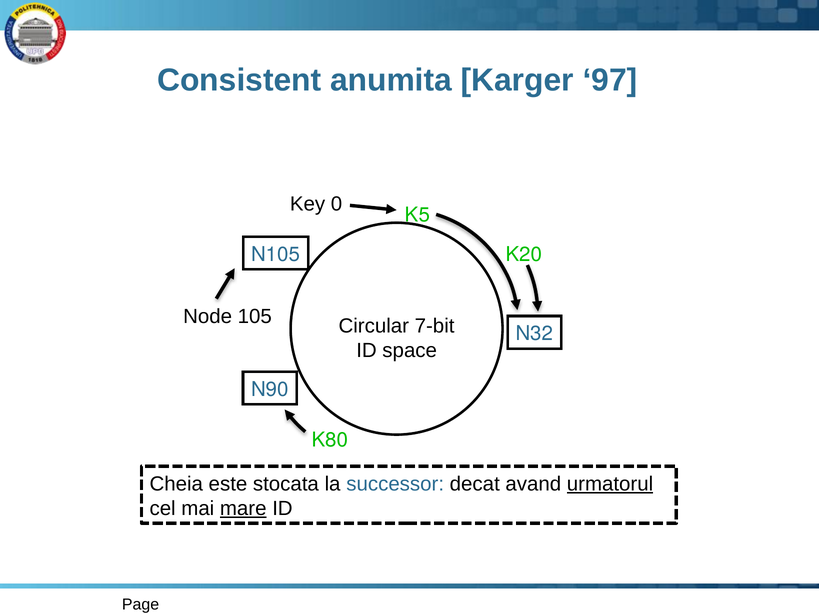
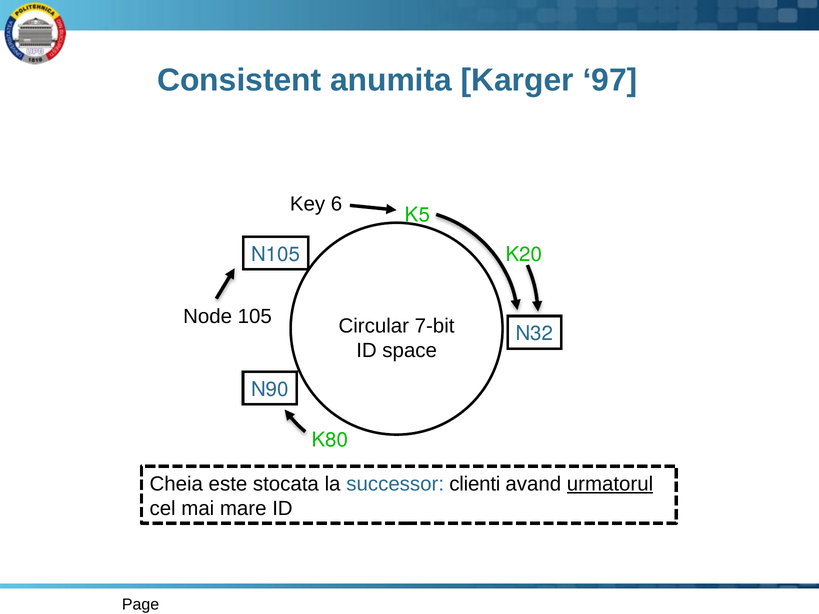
0: 0 -> 6
decat: decat -> clienti
mare underline: present -> none
